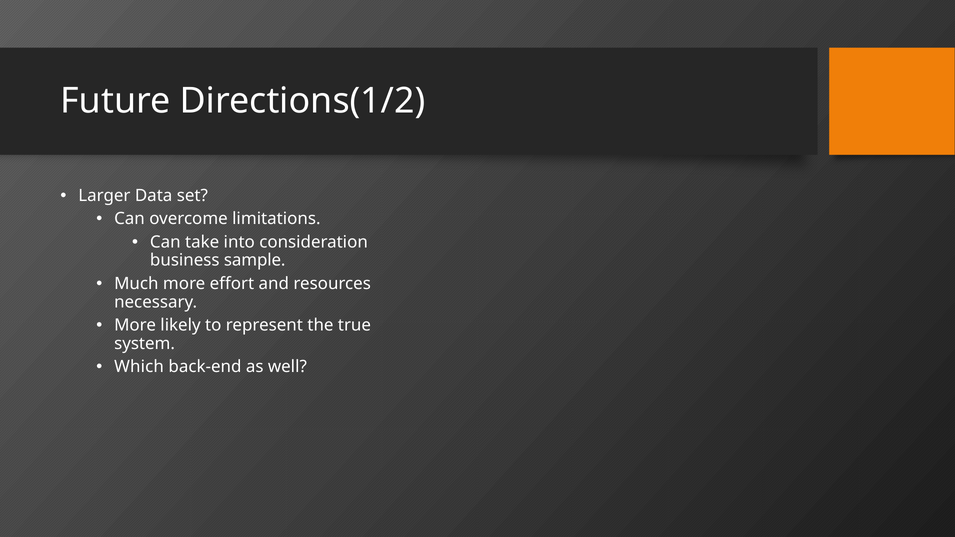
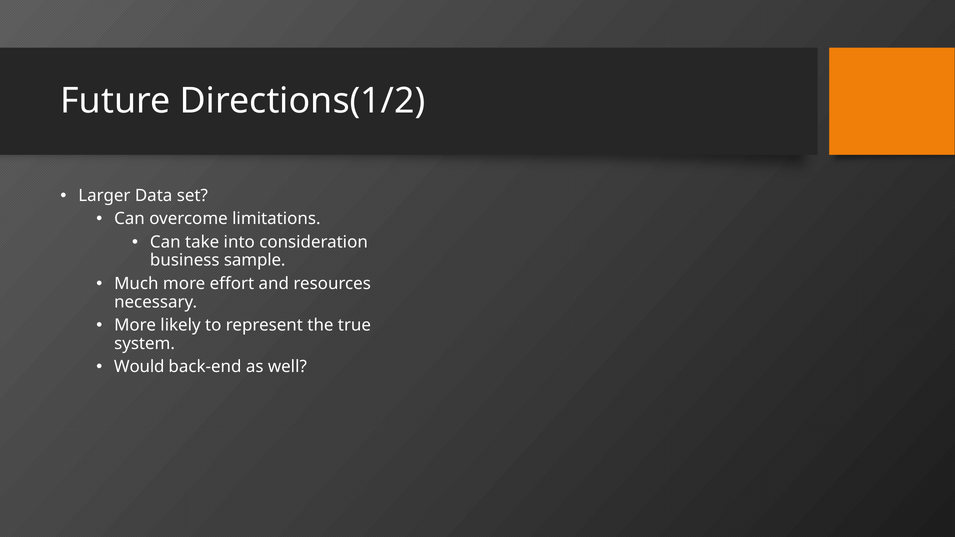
Which: Which -> Would
